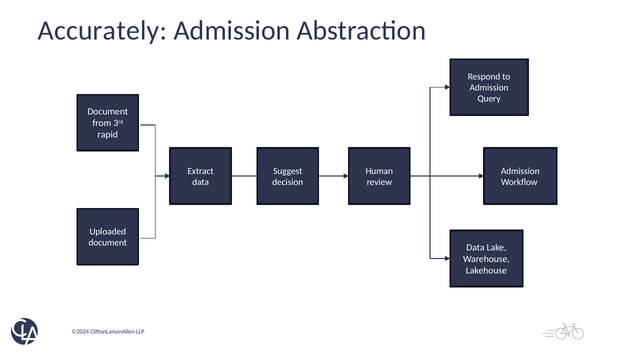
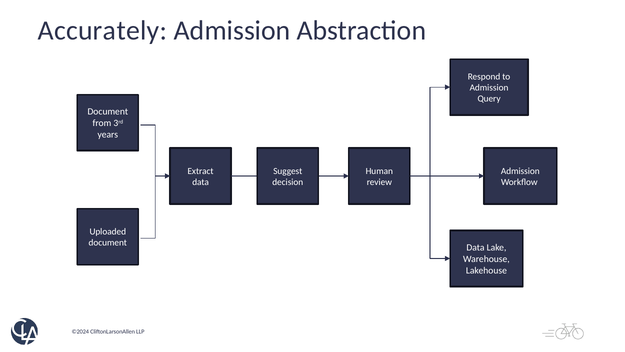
rapid: rapid -> years
